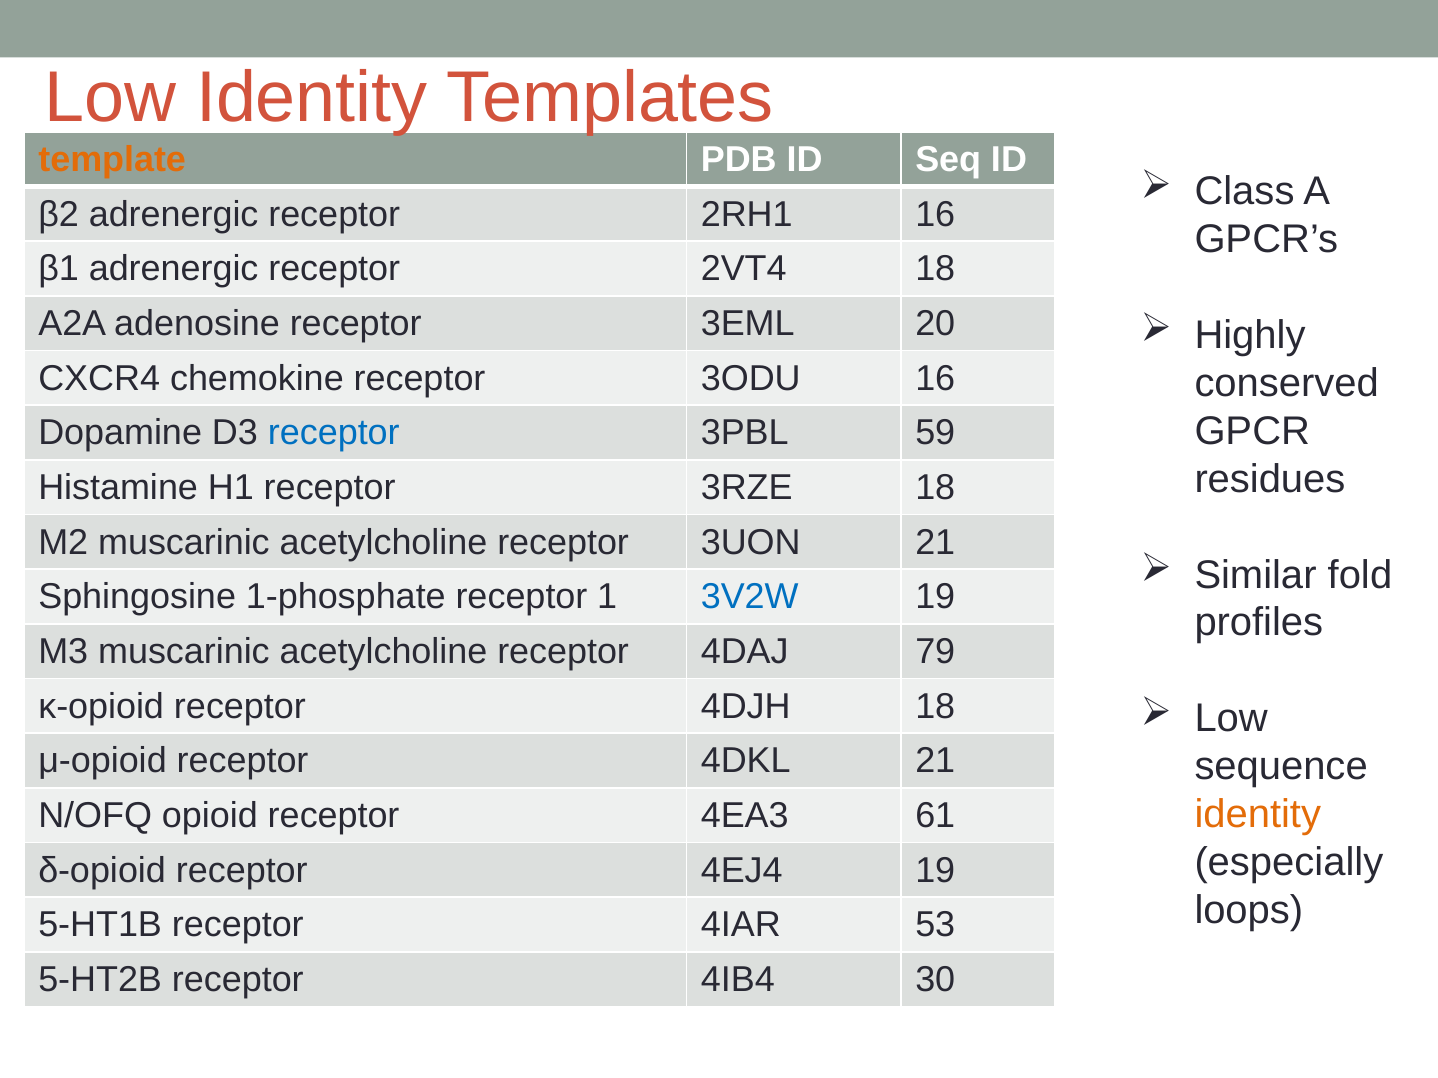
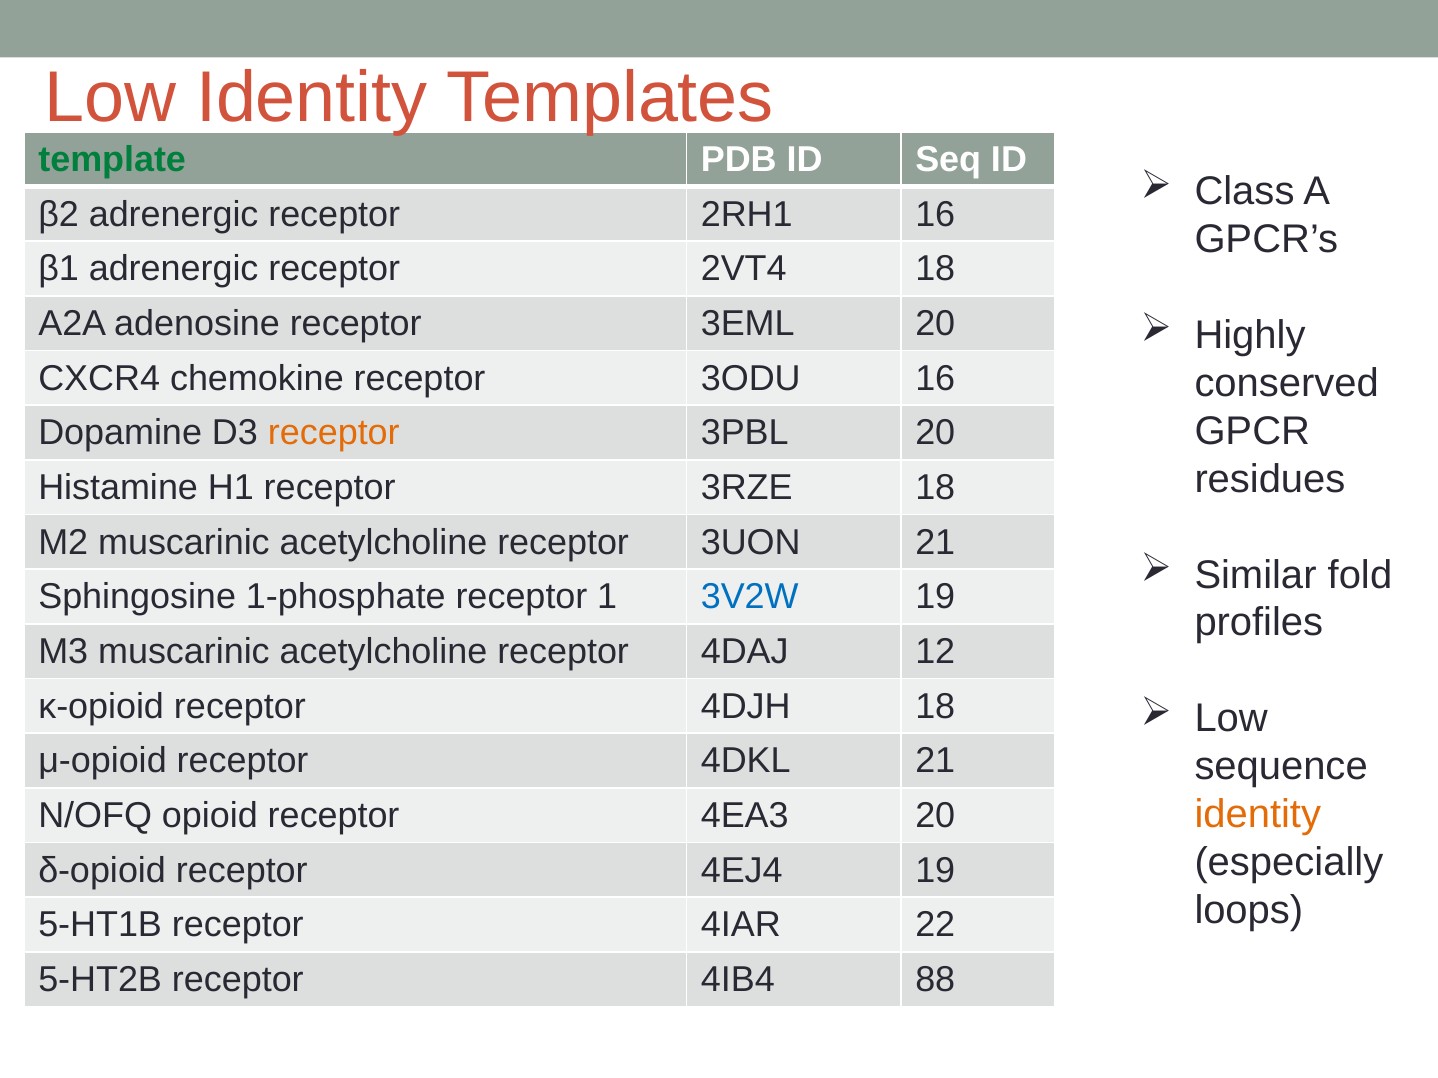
template colour: orange -> green
receptor at (334, 433) colour: blue -> orange
3PBL 59: 59 -> 20
79: 79 -> 12
4EA3 61: 61 -> 20
53: 53 -> 22
30: 30 -> 88
